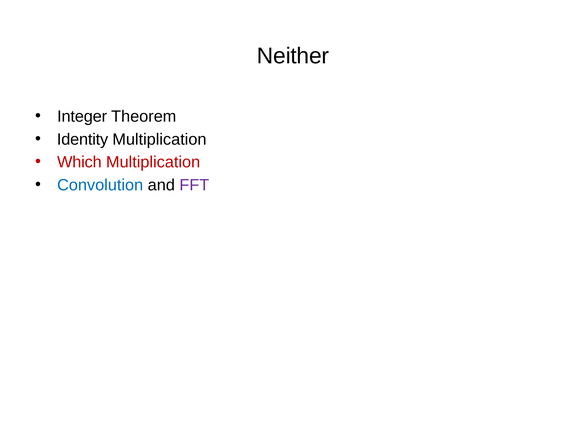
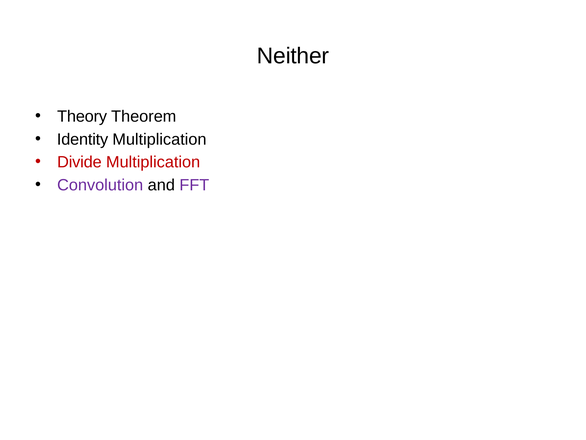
Integer: Integer -> Theory
Which: Which -> Divide
Convolution colour: blue -> purple
